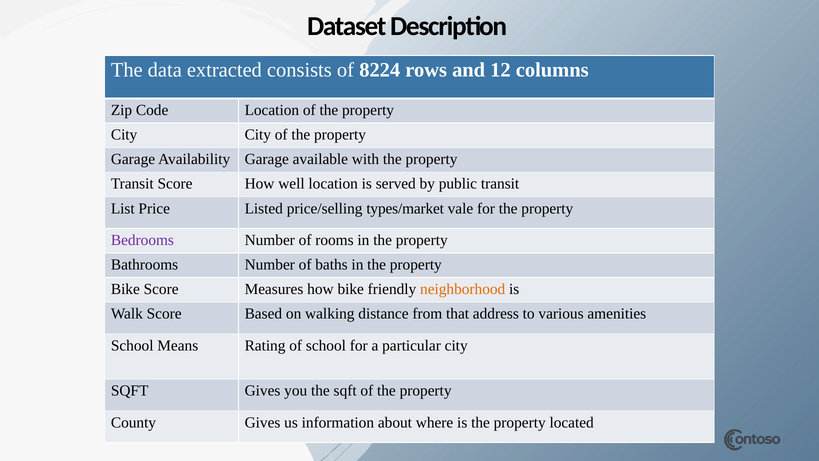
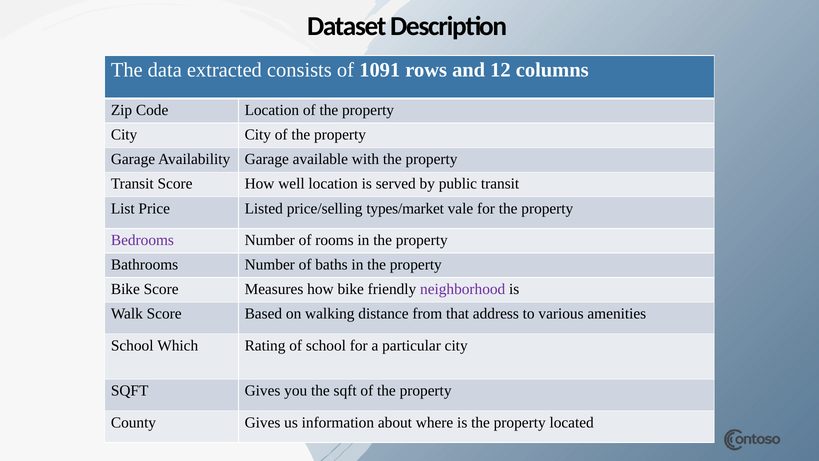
8224: 8224 -> 1091
neighborhood colour: orange -> purple
Means: Means -> Which
